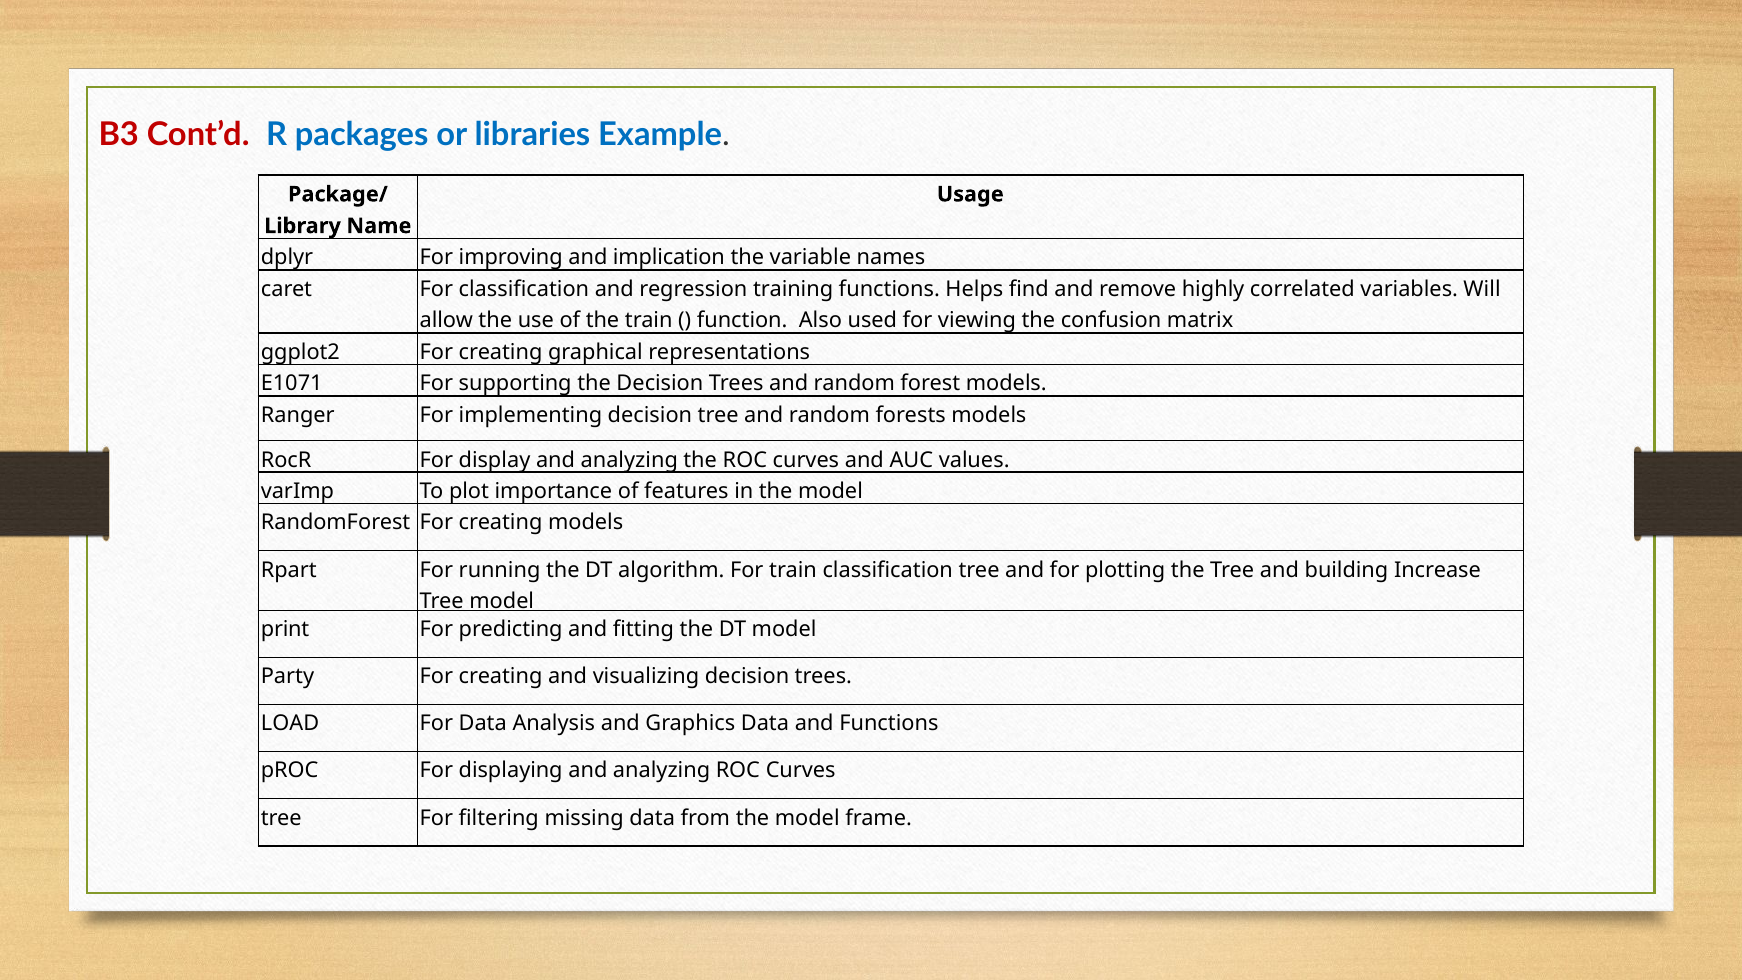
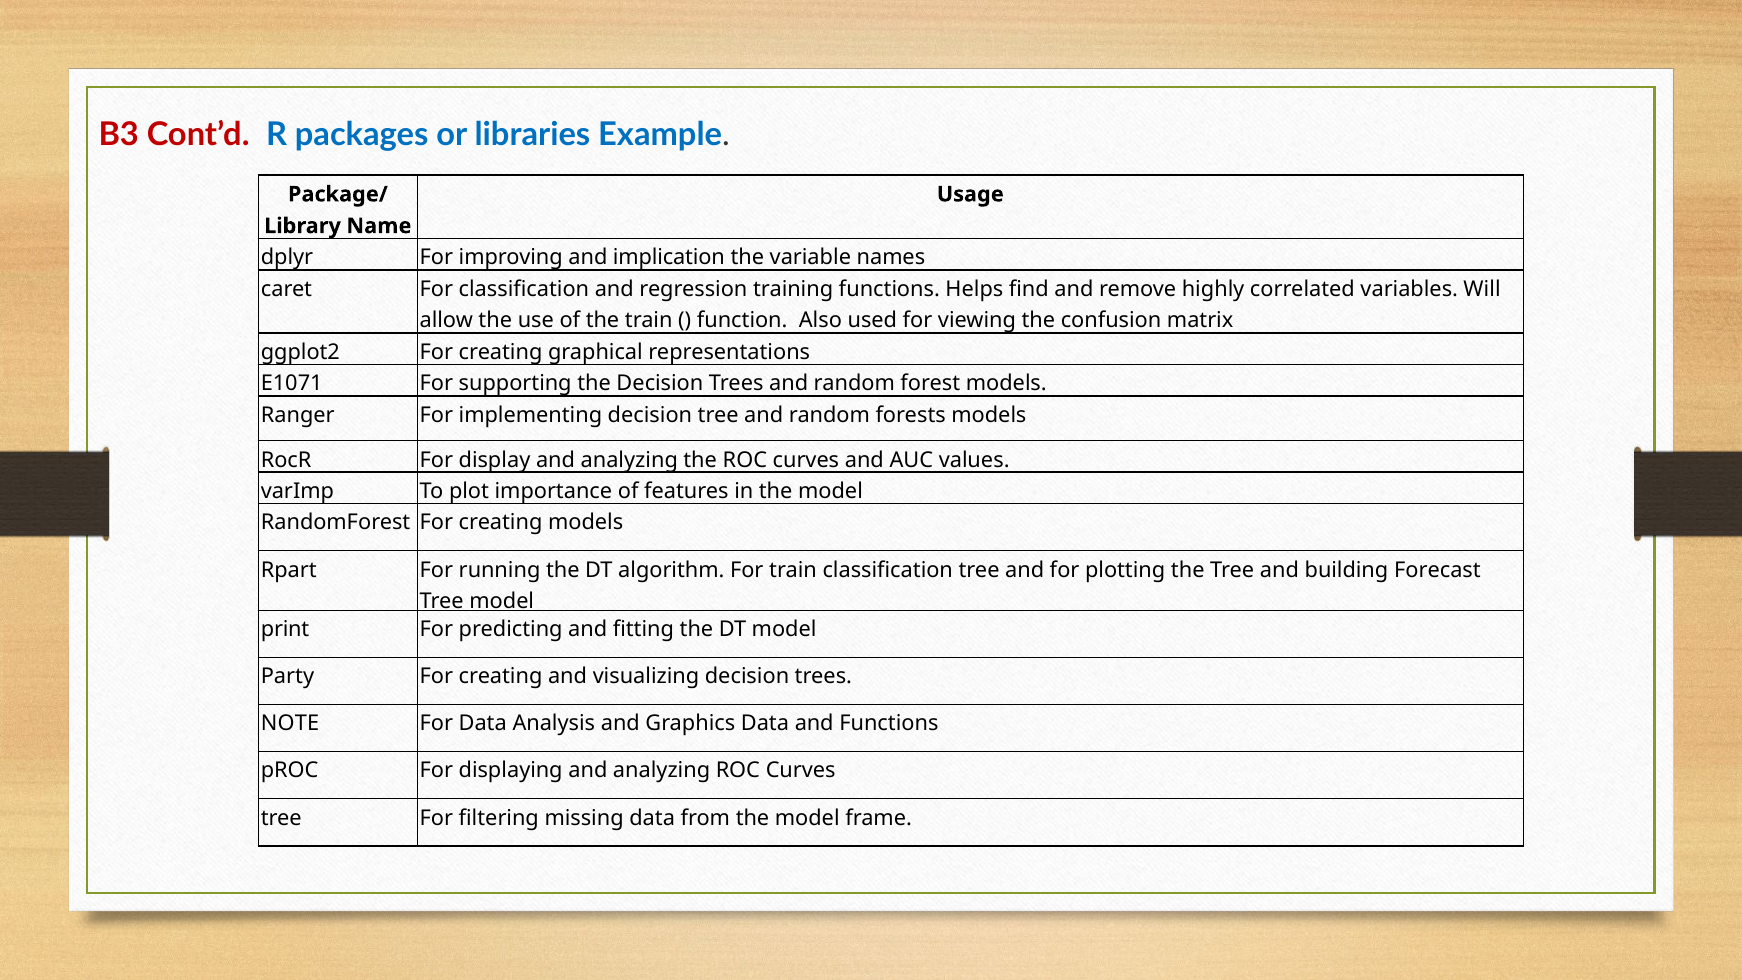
Increase: Increase -> Forecast
LOAD: LOAD -> NOTE
